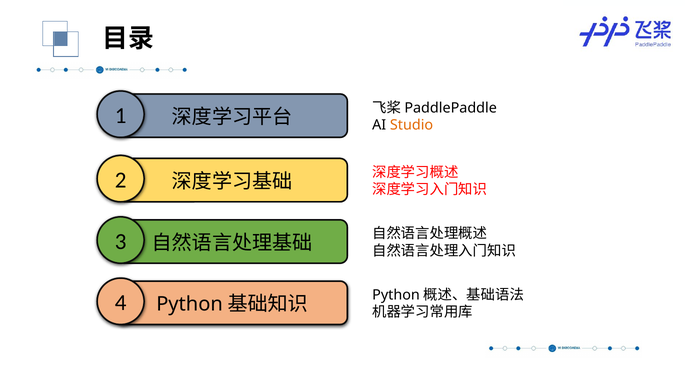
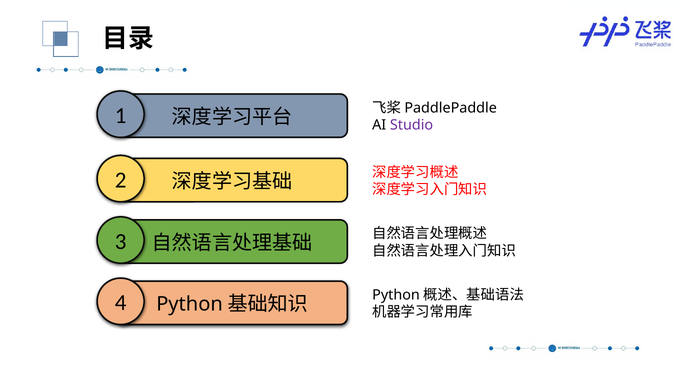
Studio colour: orange -> purple
